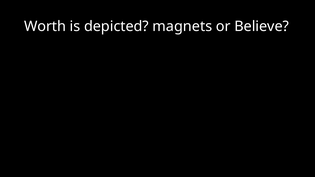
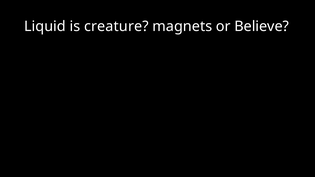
Worth: Worth -> Liquid
depicted: depicted -> creature
